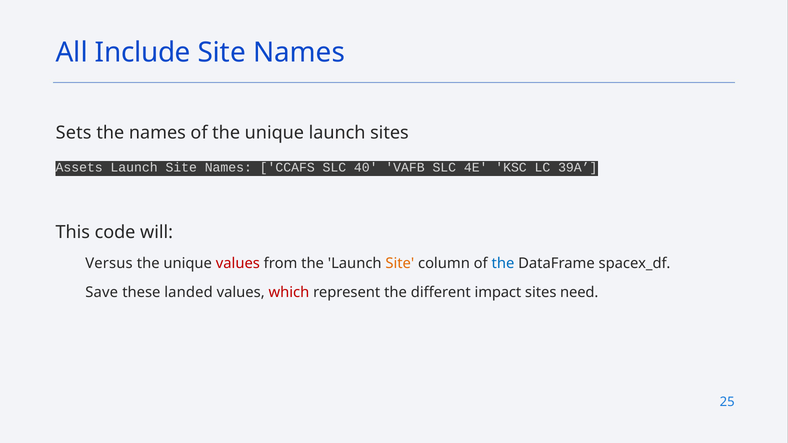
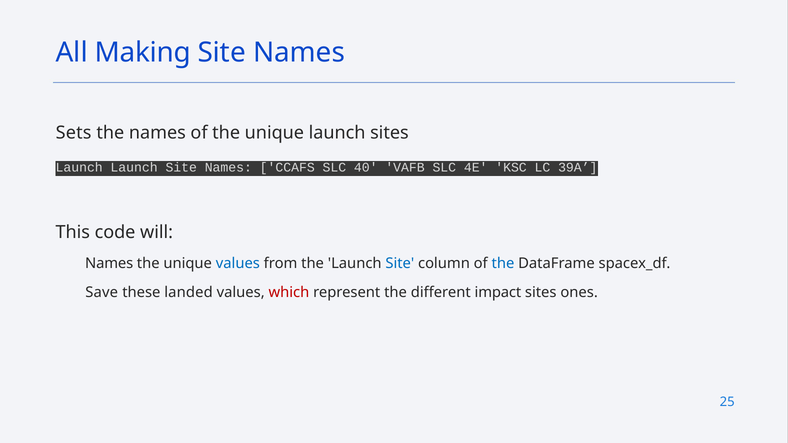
Include: Include -> Making
Assets at (79, 168): Assets -> Launch
Versus at (109, 263): Versus -> Names
values at (238, 263) colour: red -> blue
Site at (400, 263) colour: orange -> blue
need: need -> ones
